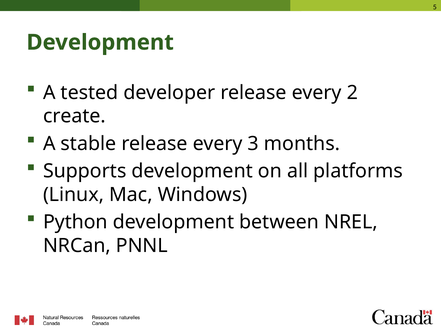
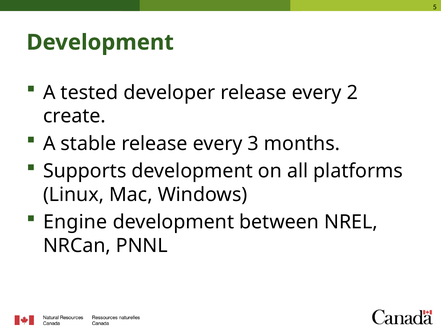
Python: Python -> Engine
